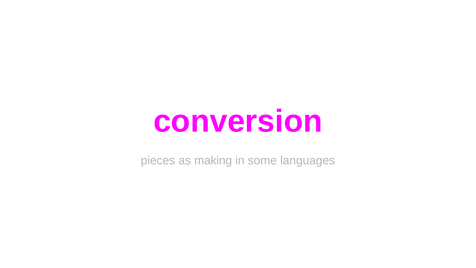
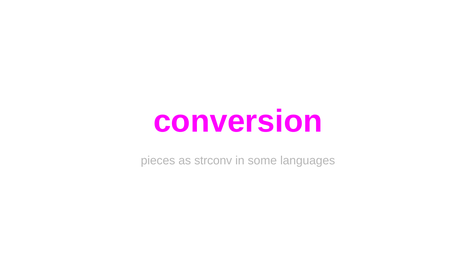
making: making -> strconv
